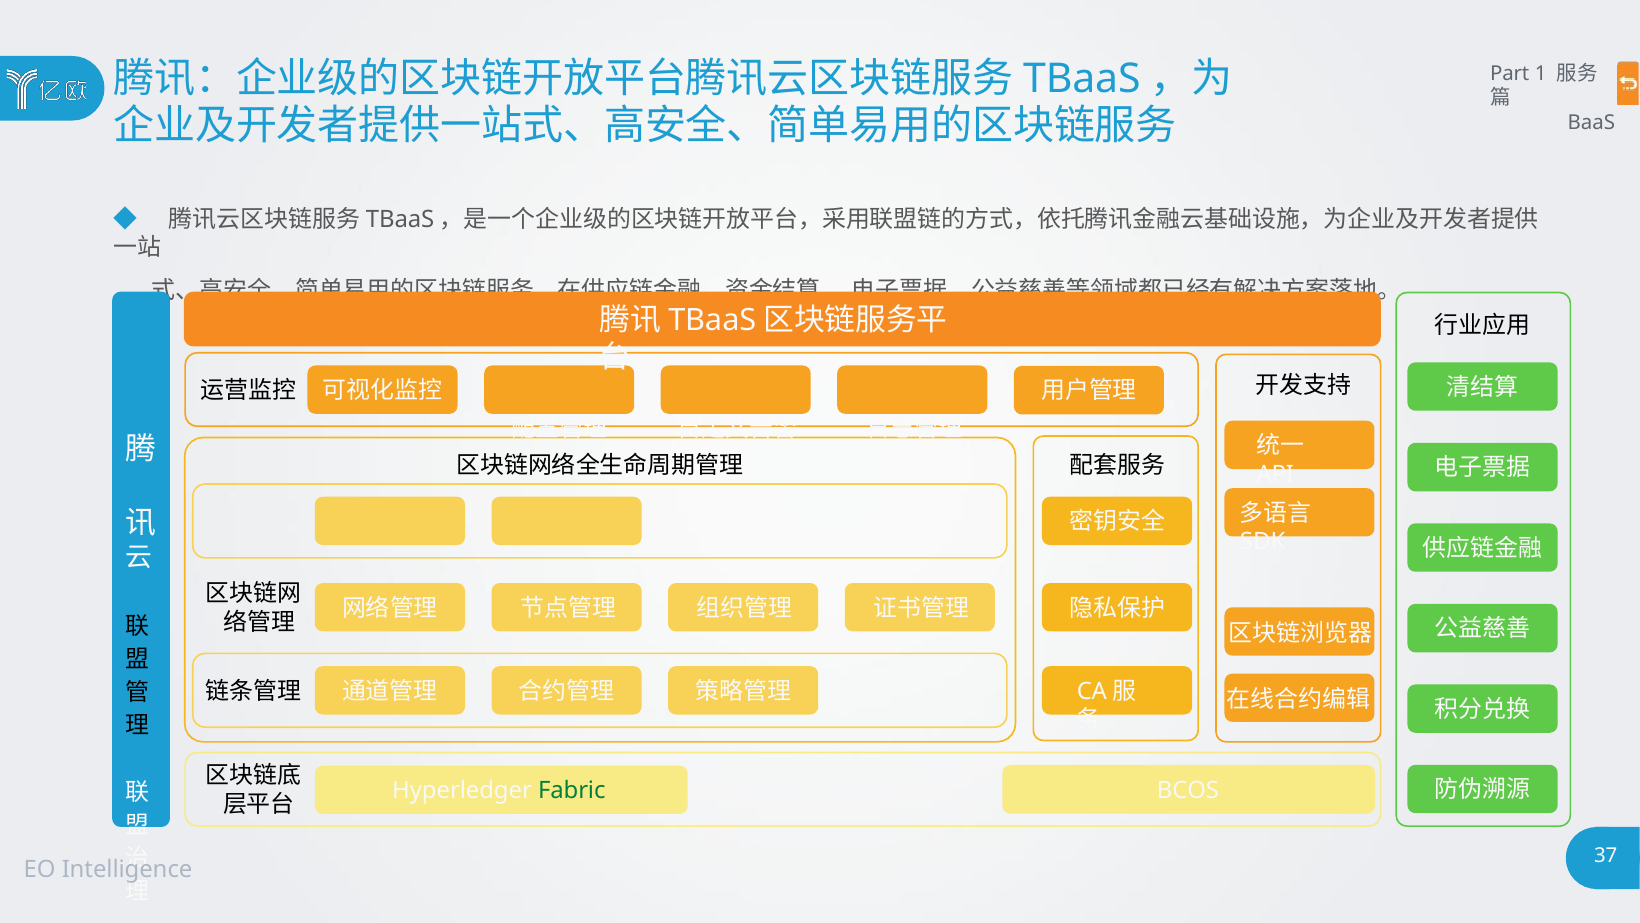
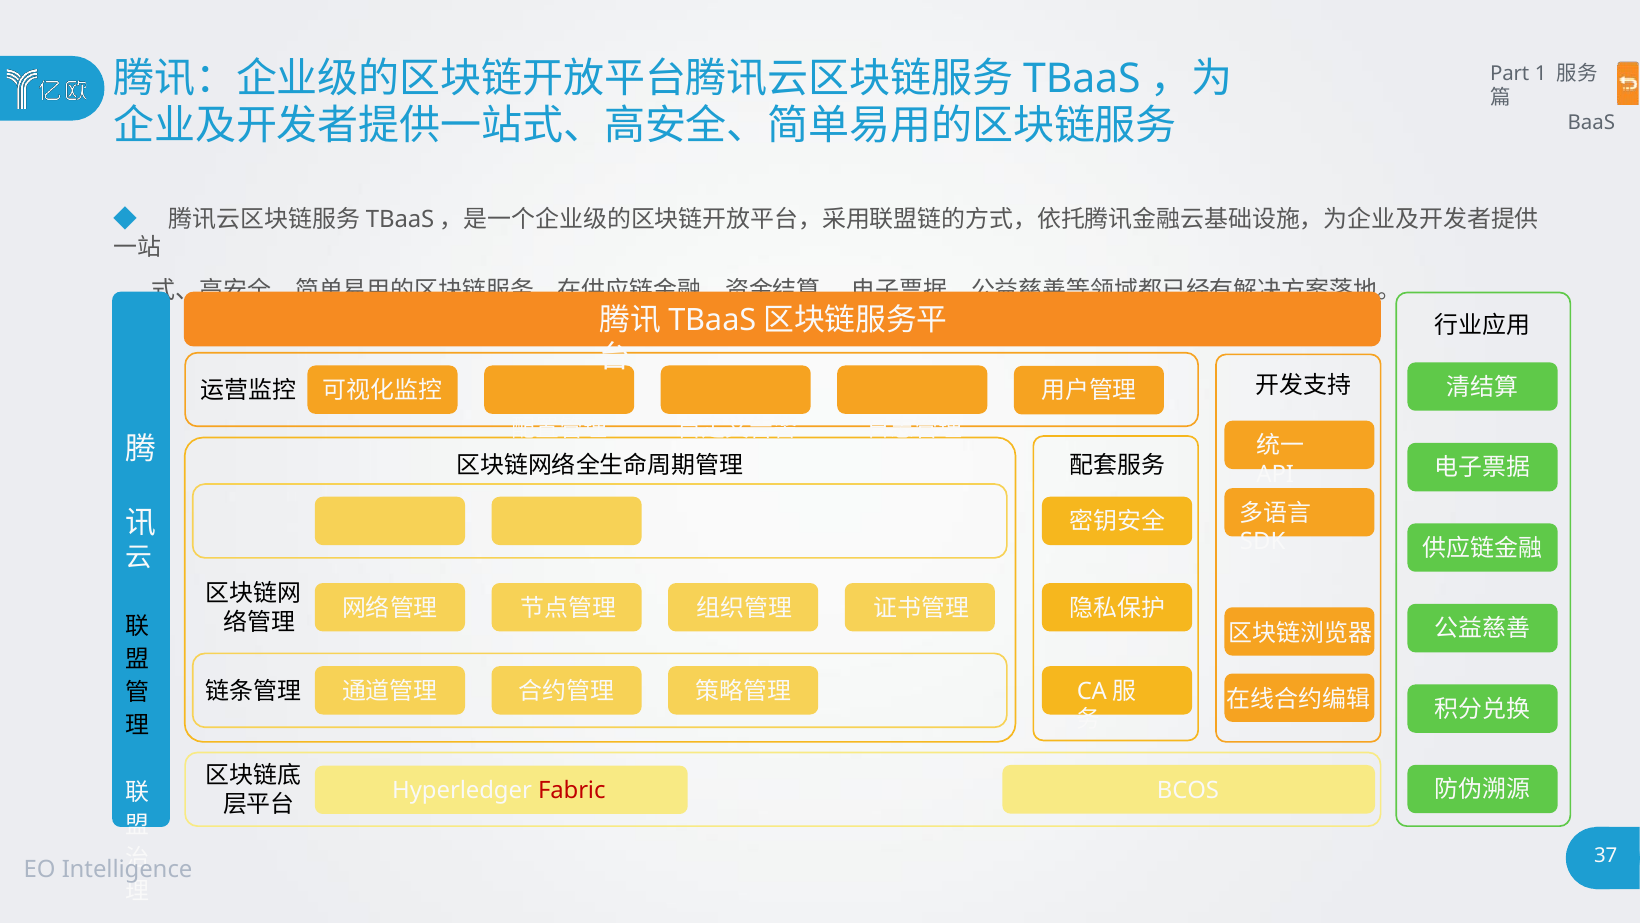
Fabric colour: green -> red
